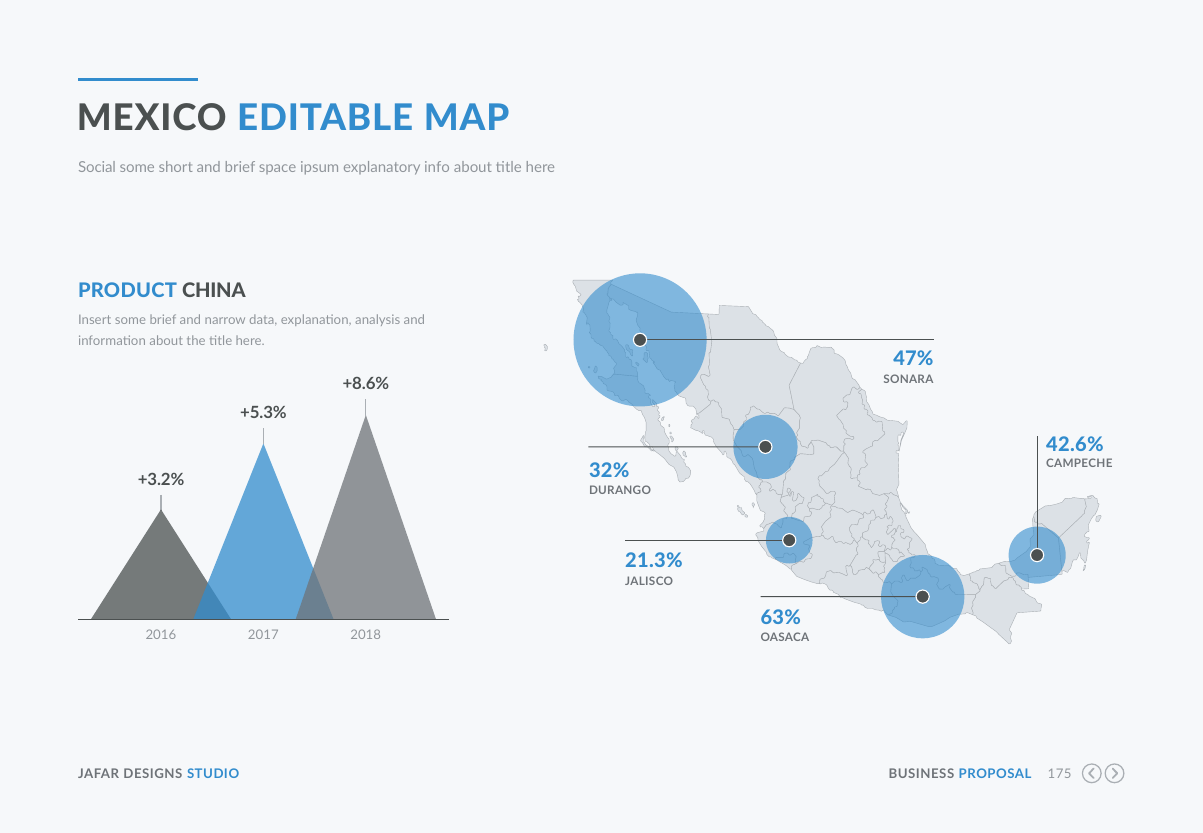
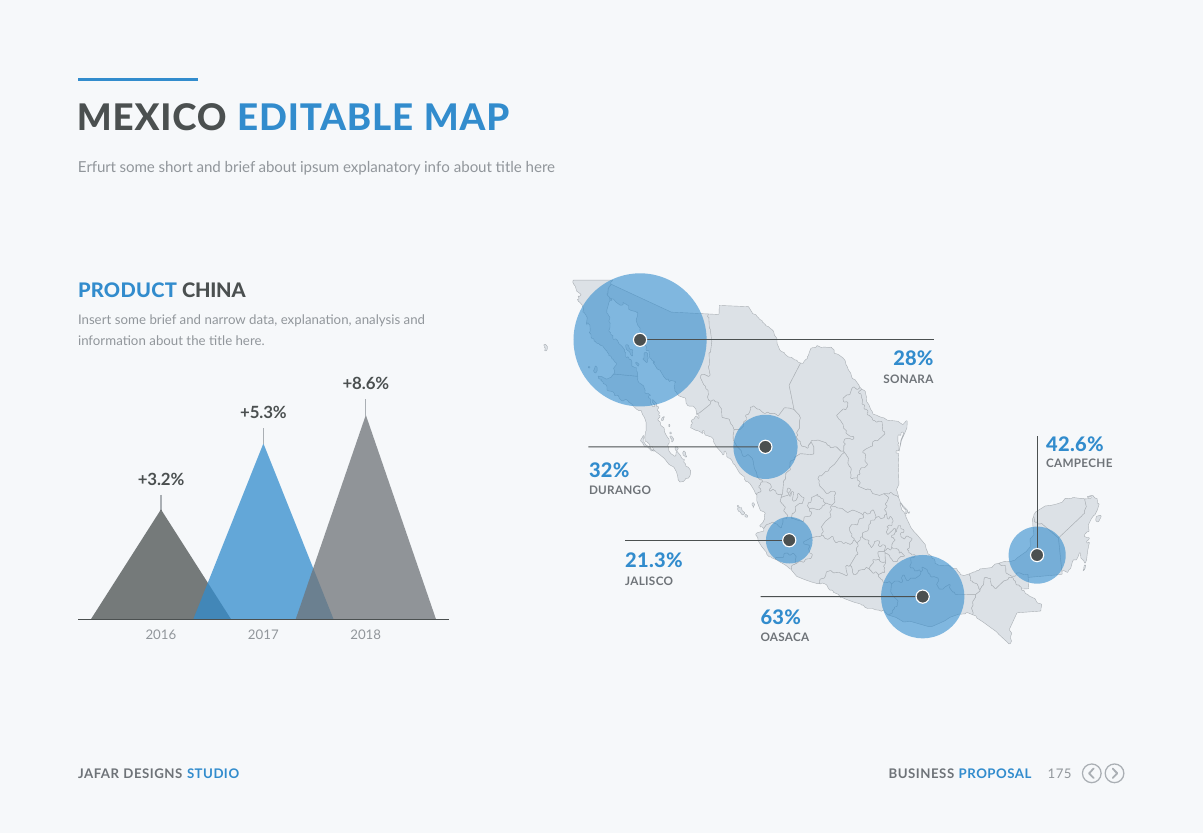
Social: Social -> Erfurt
brief space: space -> about
47%: 47% -> 28%
